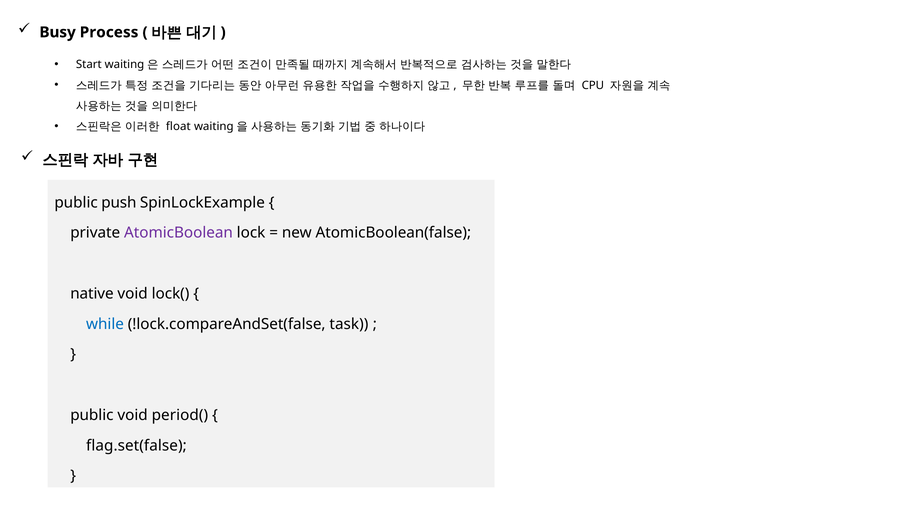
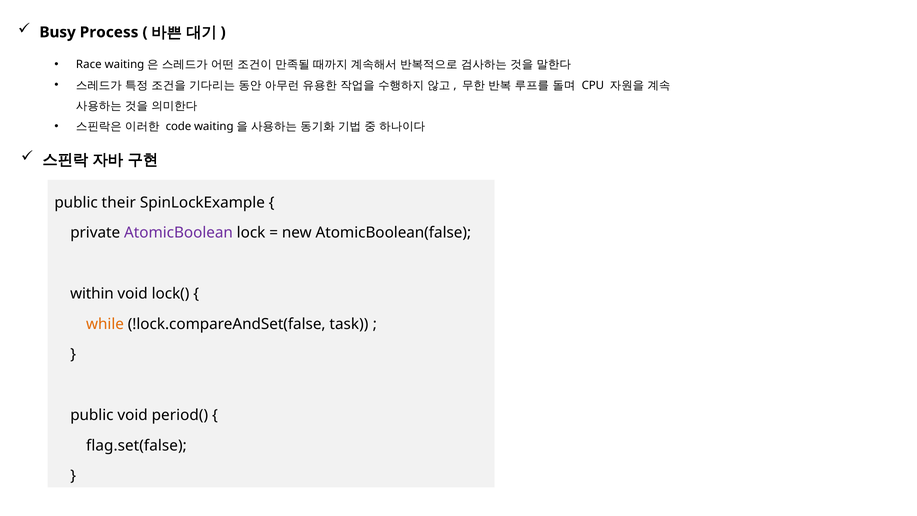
Start: Start -> Race
float: float -> code
push: push -> their
native: native -> within
while colour: blue -> orange
